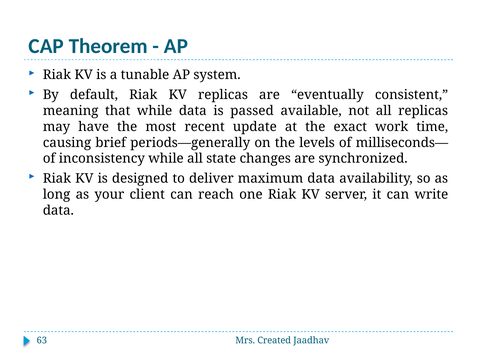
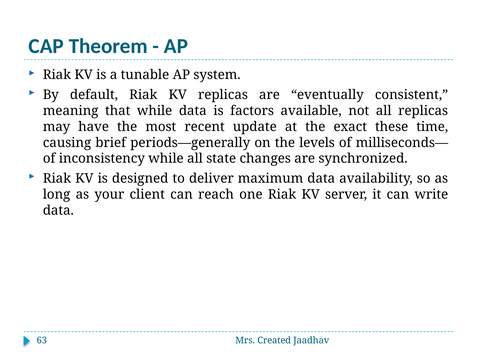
passed: passed -> factors
work: work -> these
